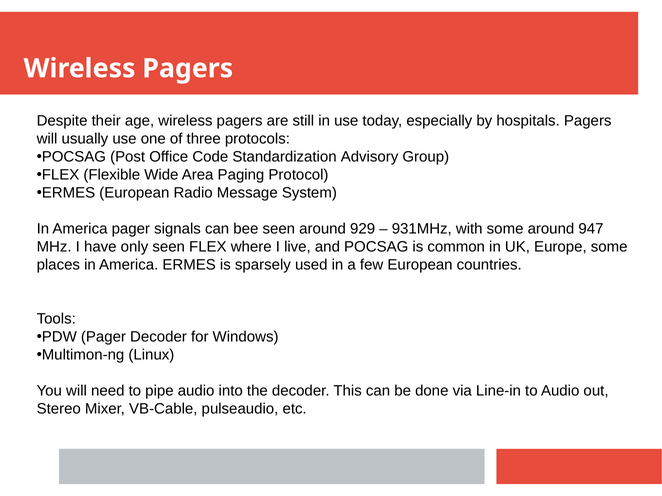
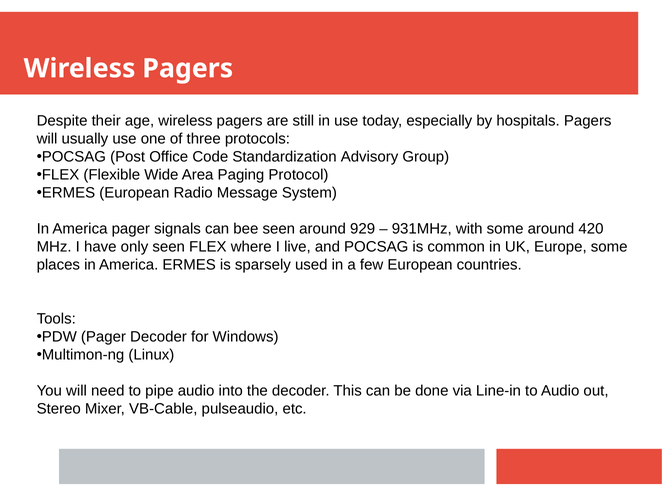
947: 947 -> 420
